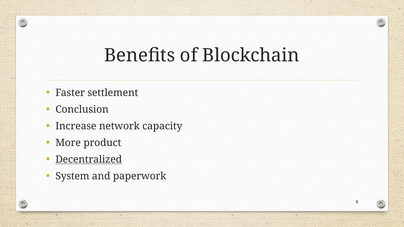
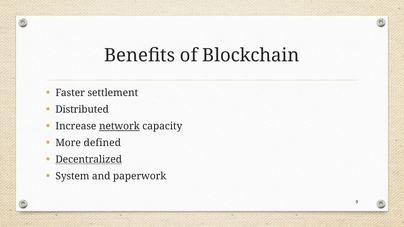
Conclusion: Conclusion -> Distributed
network underline: none -> present
product: product -> defined
